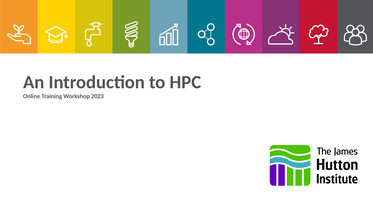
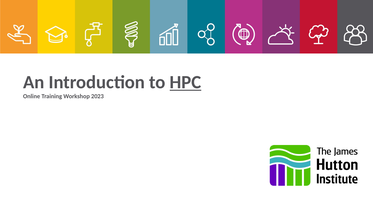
HPC underline: none -> present
